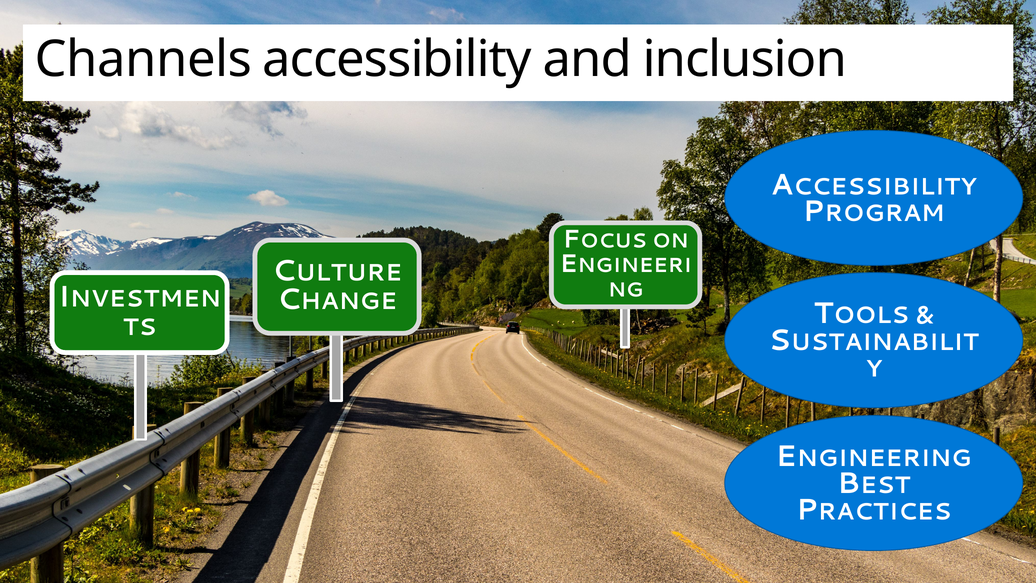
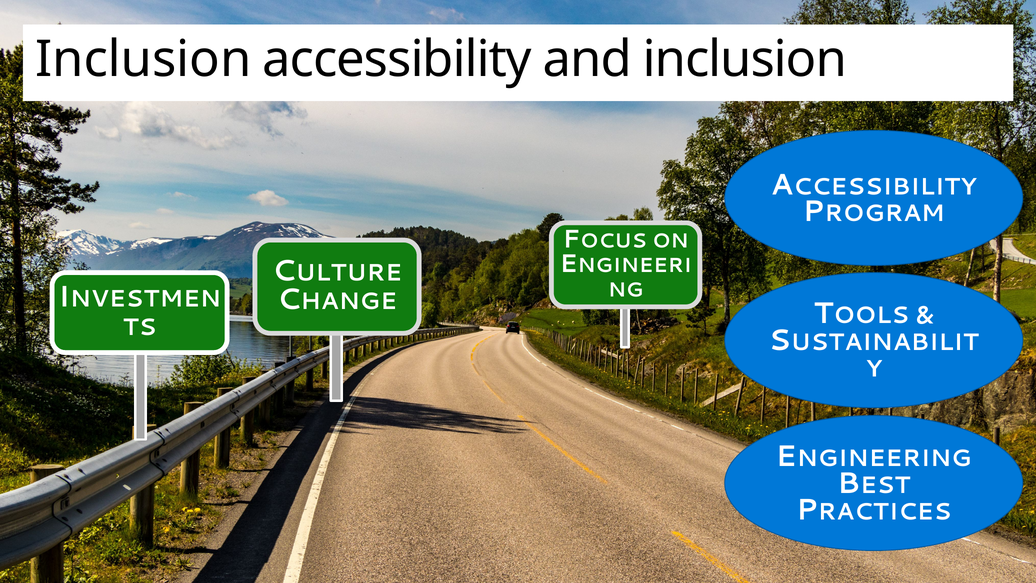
Channels at (143, 59): Channels -> Inclusion
